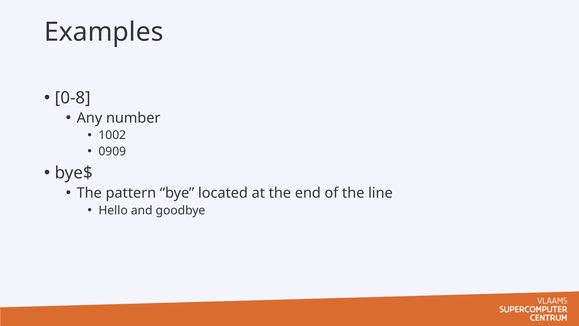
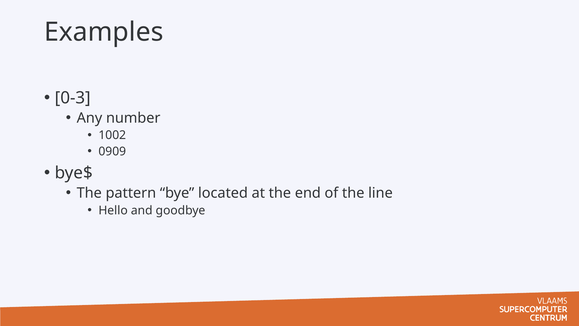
0-8: 0-8 -> 0-3
